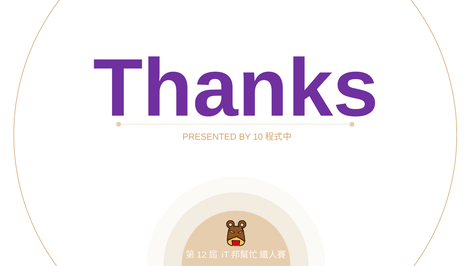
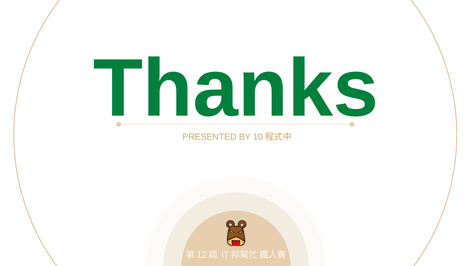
Thanks colour: purple -> green
